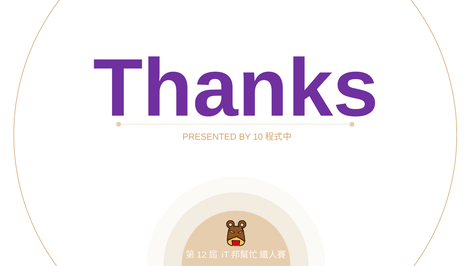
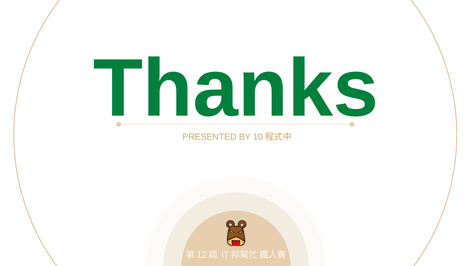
Thanks colour: purple -> green
